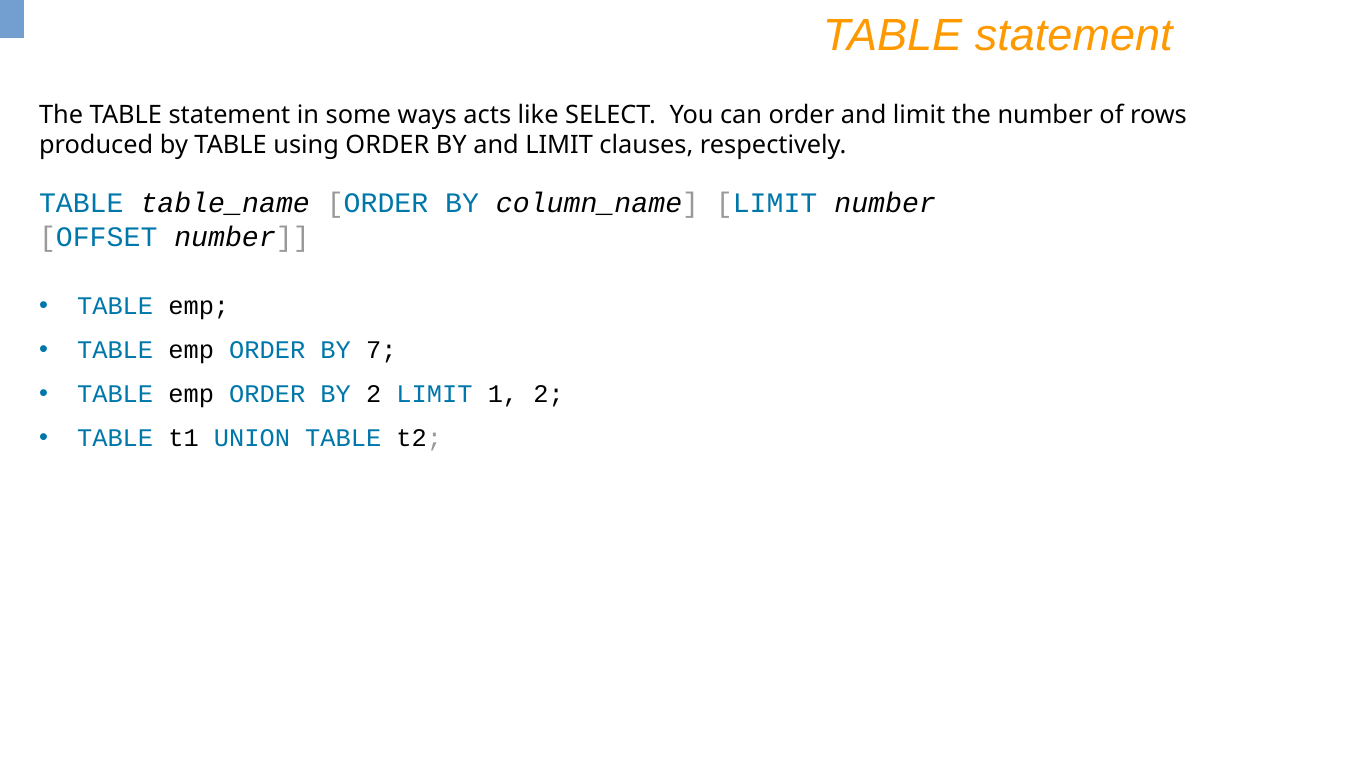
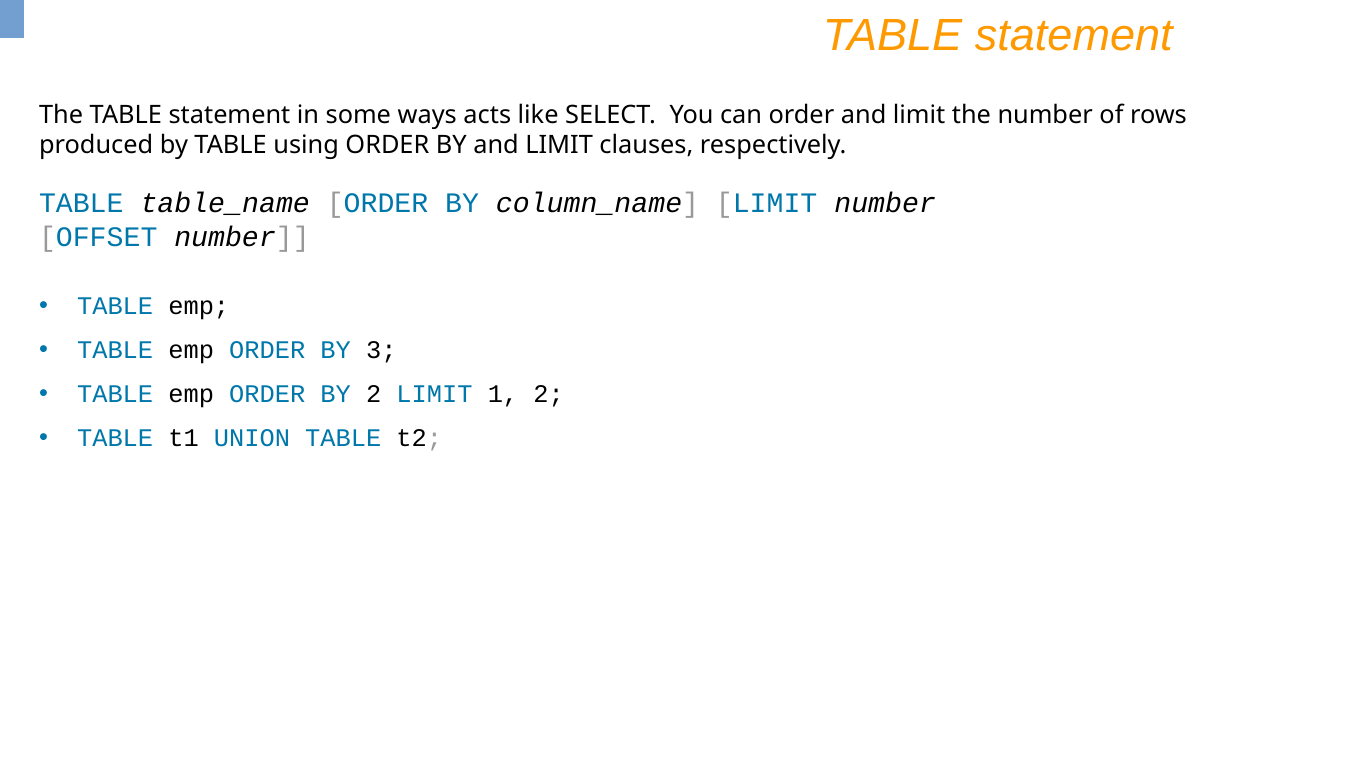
7: 7 -> 3
